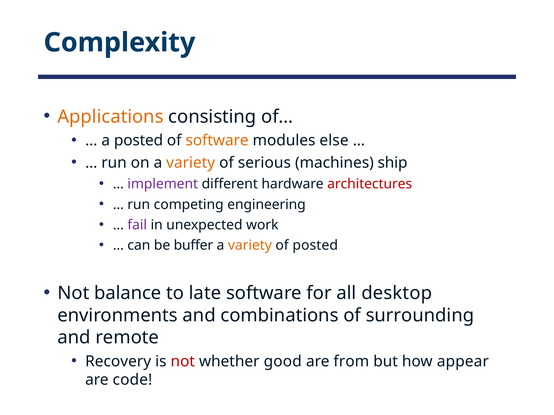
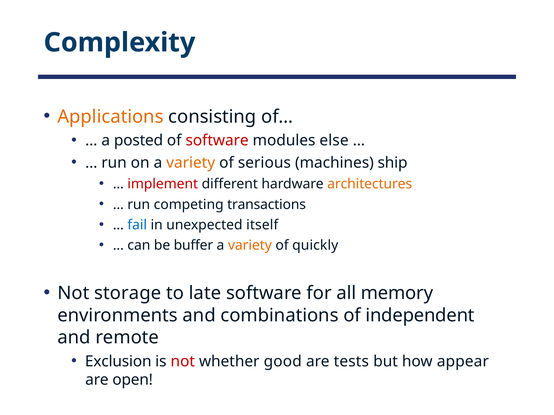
software at (217, 141) colour: orange -> red
implement colour: purple -> red
architectures colour: red -> orange
engineering: engineering -> transactions
fail colour: purple -> blue
work: work -> itself
of posted: posted -> quickly
balance: balance -> storage
desktop: desktop -> memory
surrounding: surrounding -> independent
Recovery: Recovery -> Exclusion
from: from -> tests
code: code -> open
